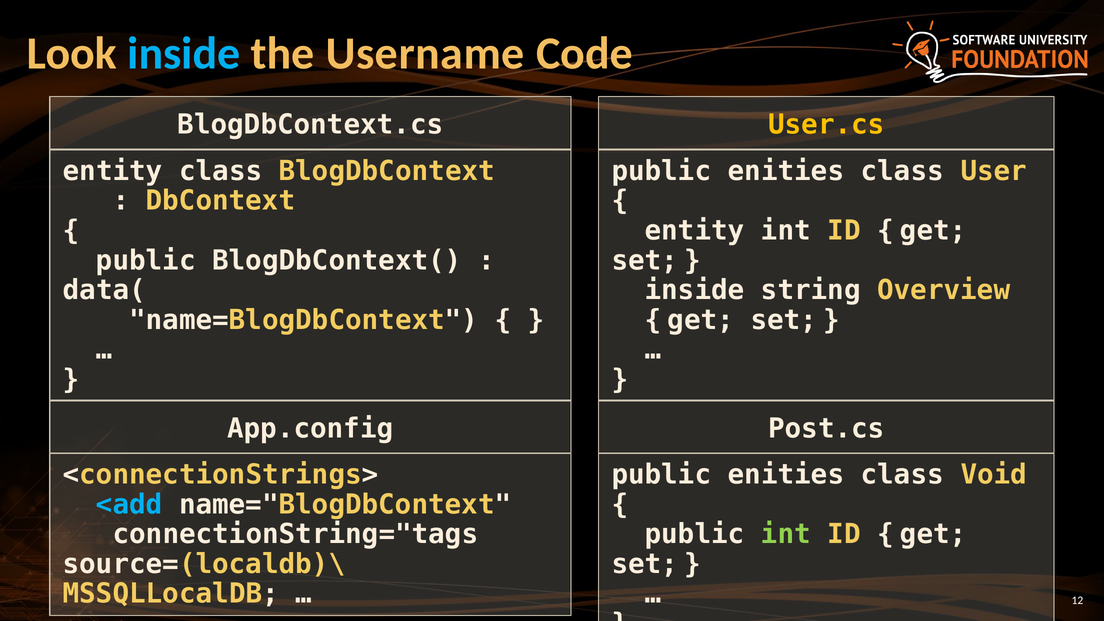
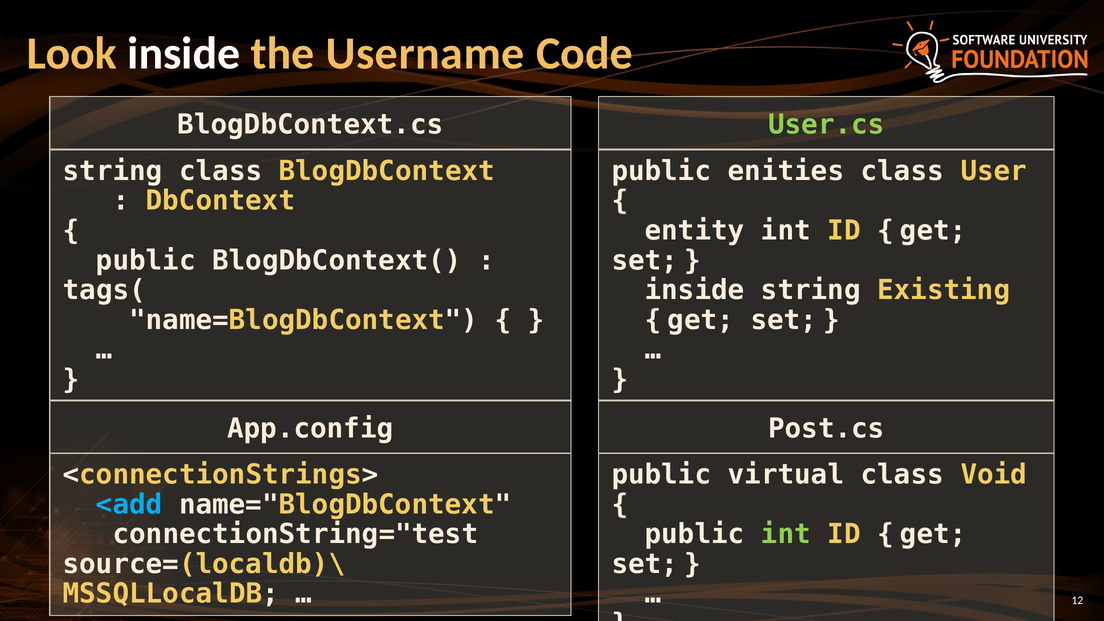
inside at (184, 54) colour: light blue -> white
User.cs colour: yellow -> light green
entity at (113, 171): entity -> string
data(: data( -> tags(
Overview: Overview -> Existing
enities at (786, 475): enities -> virtual
connectionString="tags: connectionString="tags -> connectionString="test
